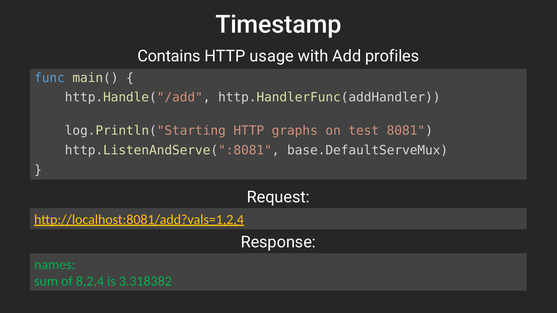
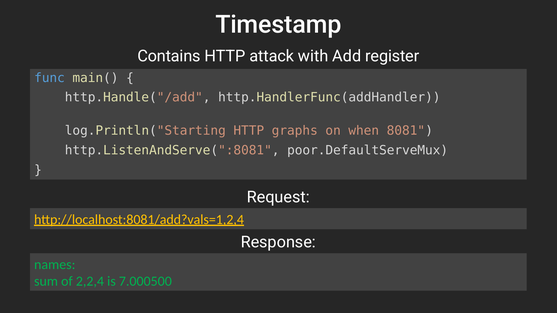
usage: usage -> attack
profiles: profiles -> register
test: test -> when
base.DefaultServeMux: base.DefaultServeMux -> poor.DefaultServeMux
8,2,4: 8,2,4 -> 2,2,4
3.318382: 3.318382 -> 7.000500
